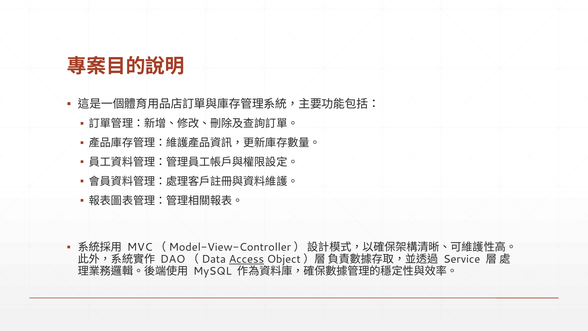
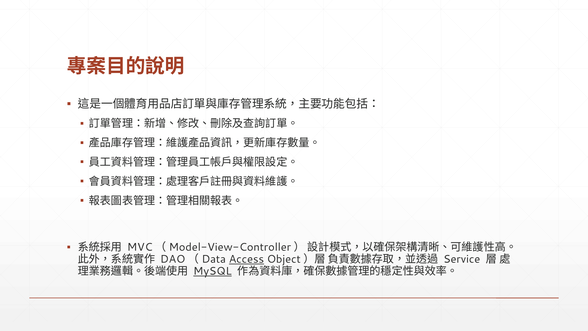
MySQL underline: none -> present
